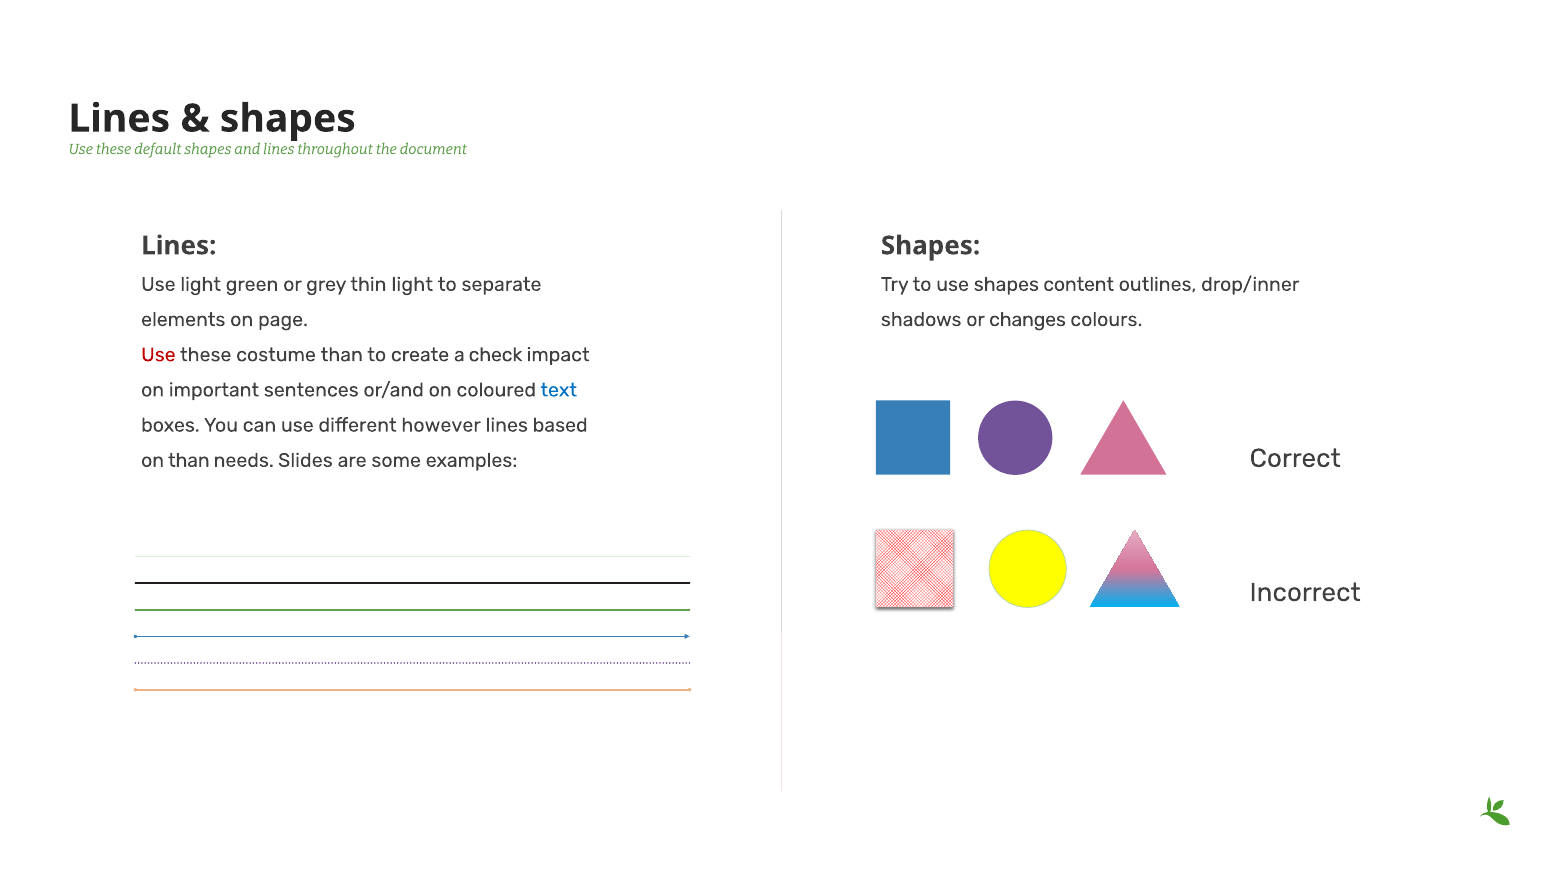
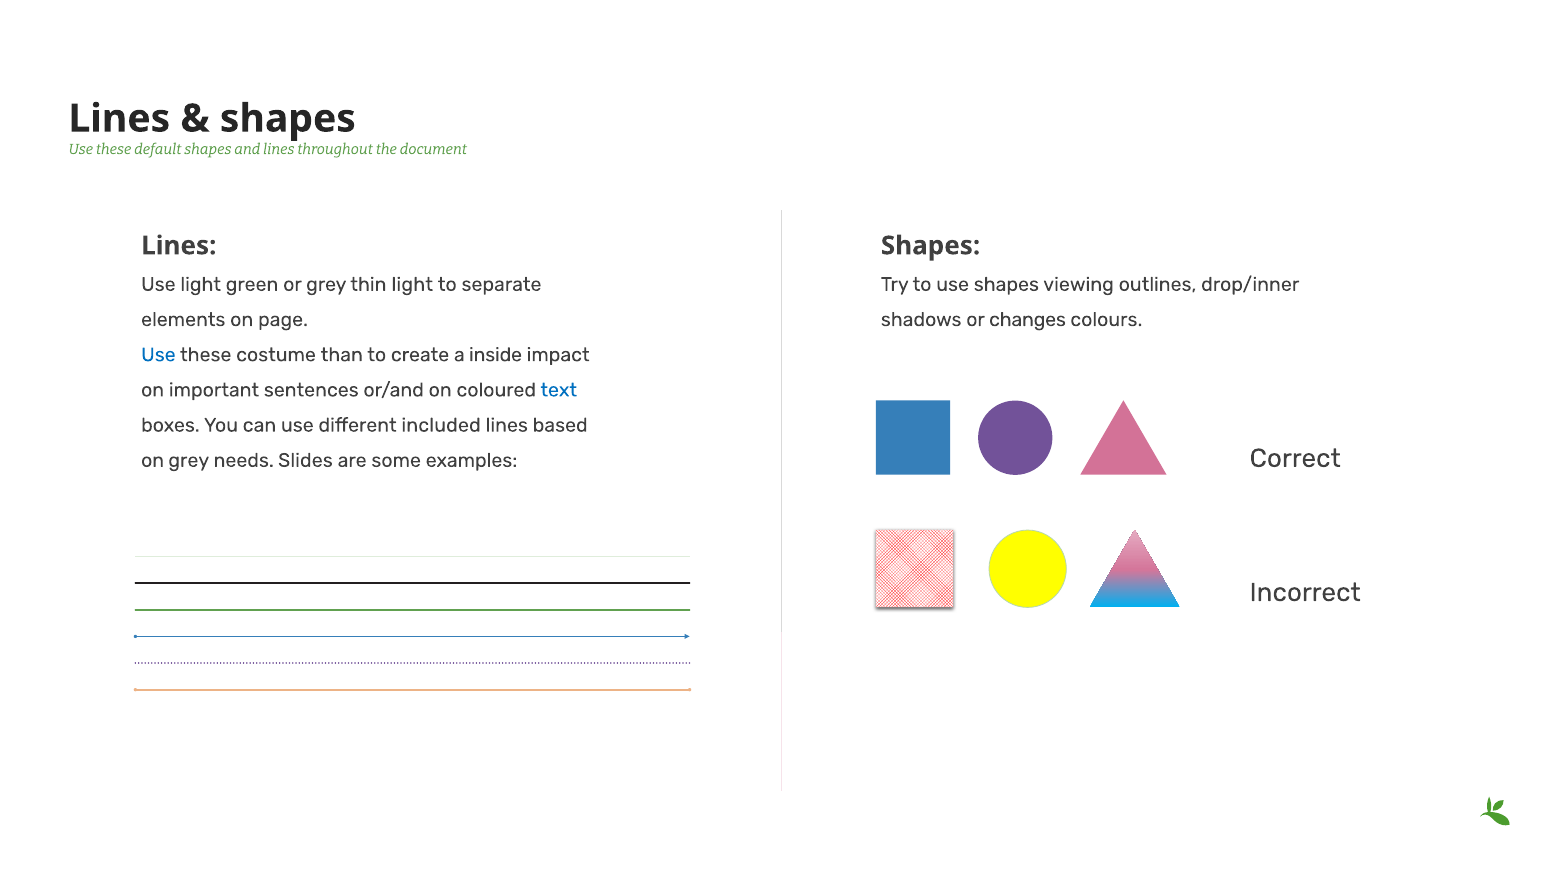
content: content -> viewing
Use at (158, 355) colour: red -> blue
check: check -> inside
however: however -> included
on than: than -> grey
